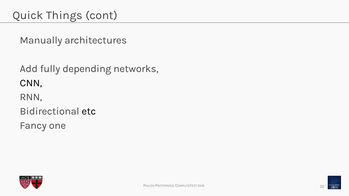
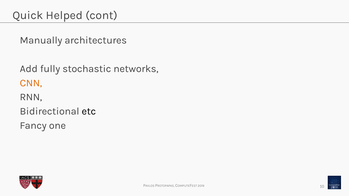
Things: Things -> Helped
depending: depending -> stochastic
CNN colour: black -> orange
